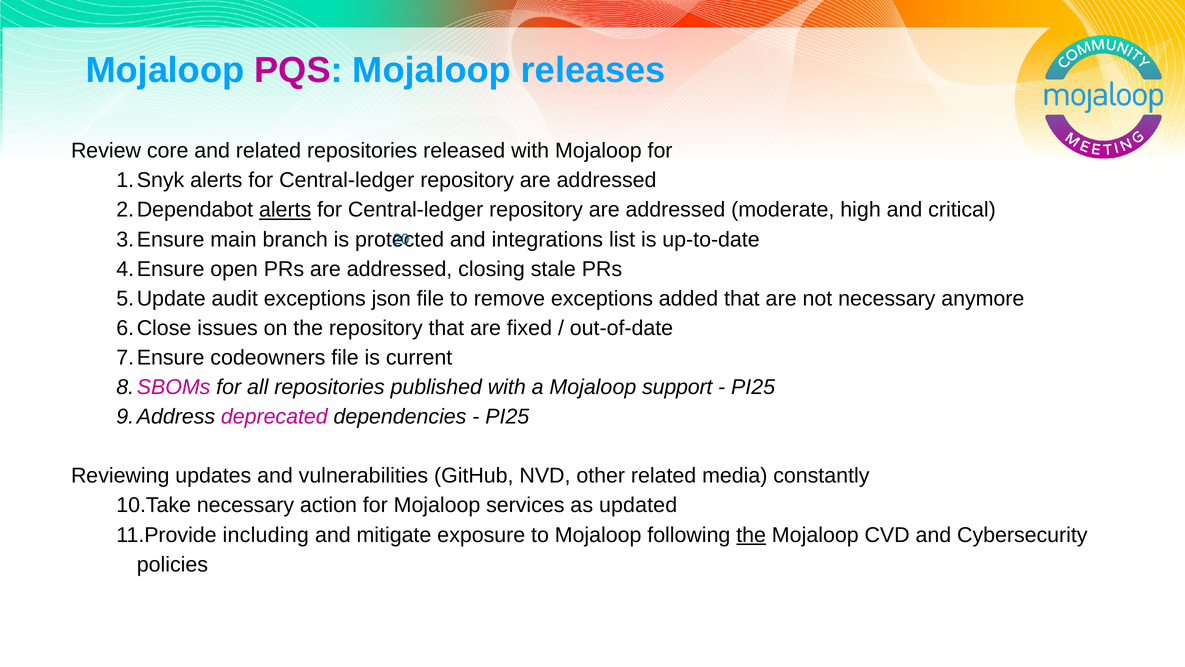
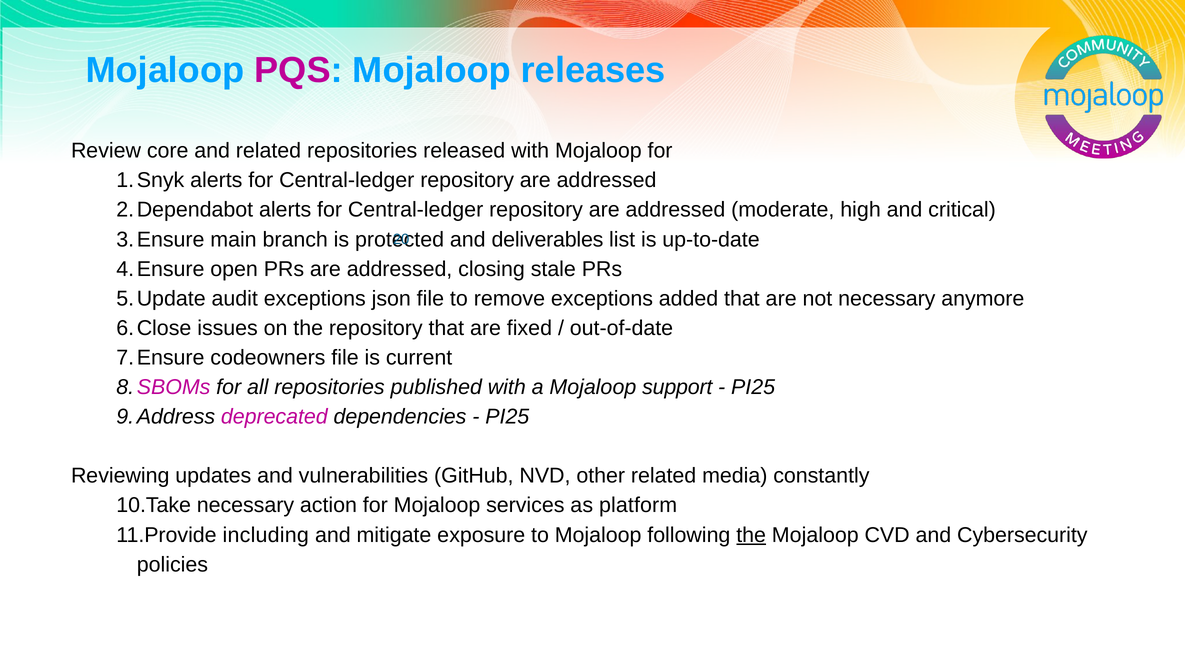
alerts at (285, 210) underline: present -> none
integrations: integrations -> deliverables
updated: updated -> platform
